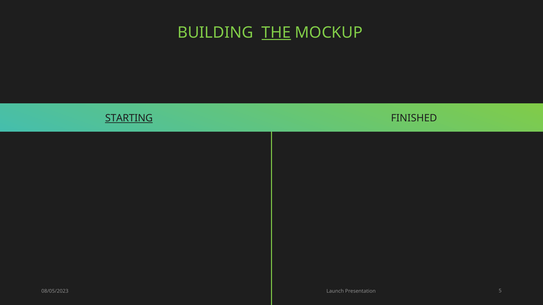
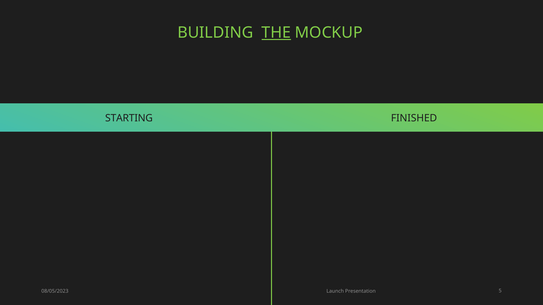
STARTING underline: present -> none
